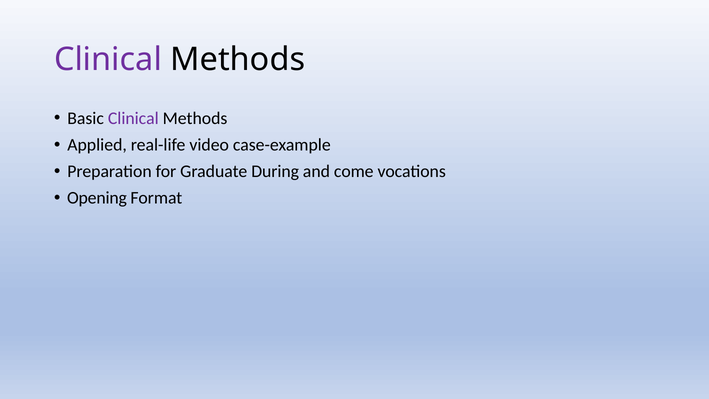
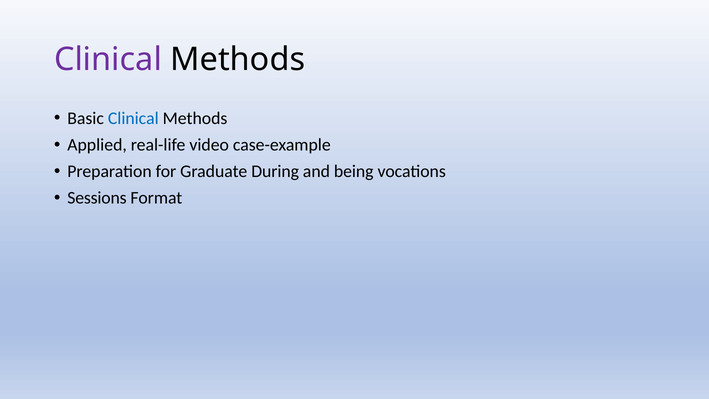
Clinical at (133, 118) colour: purple -> blue
come: come -> being
Opening: Opening -> Sessions
